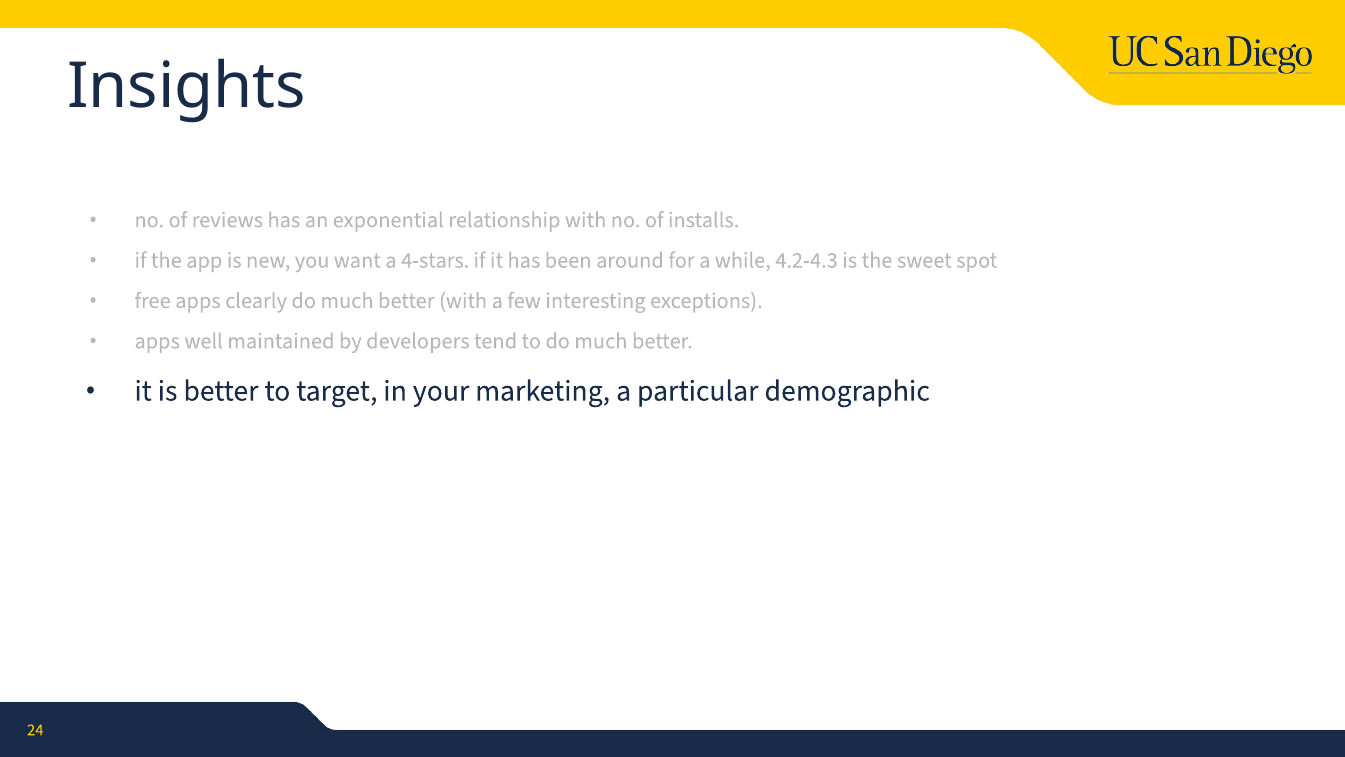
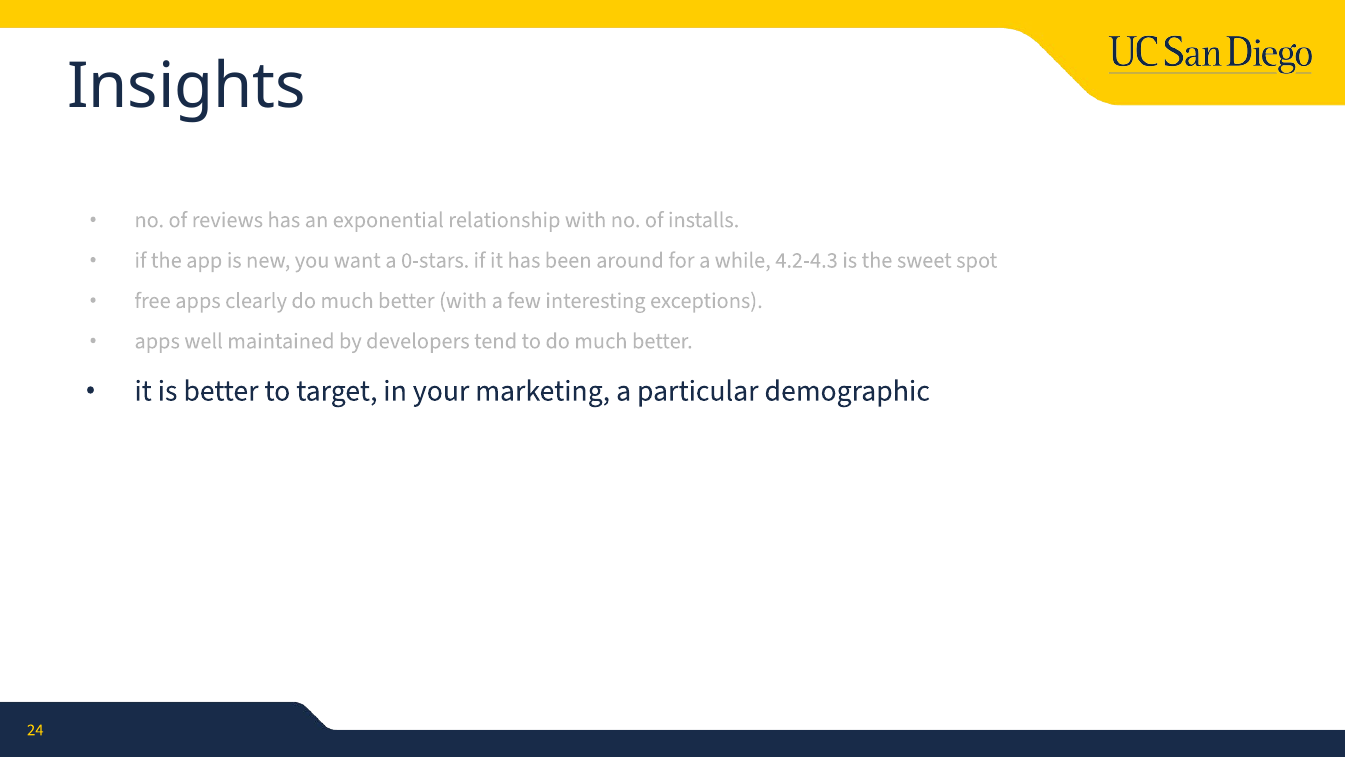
4-stars: 4-stars -> 0-stars
